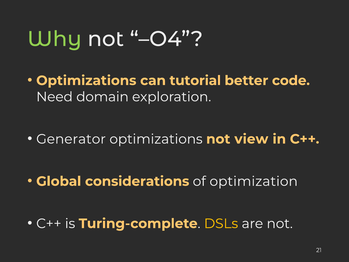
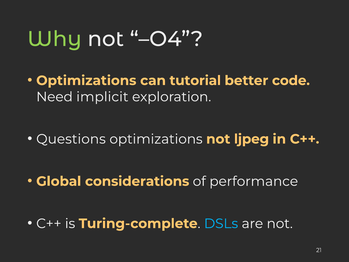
domain: domain -> implicit
Generator: Generator -> Questions
view: view -> ljpeg
optimization: optimization -> performance
DSLs colour: yellow -> light blue
